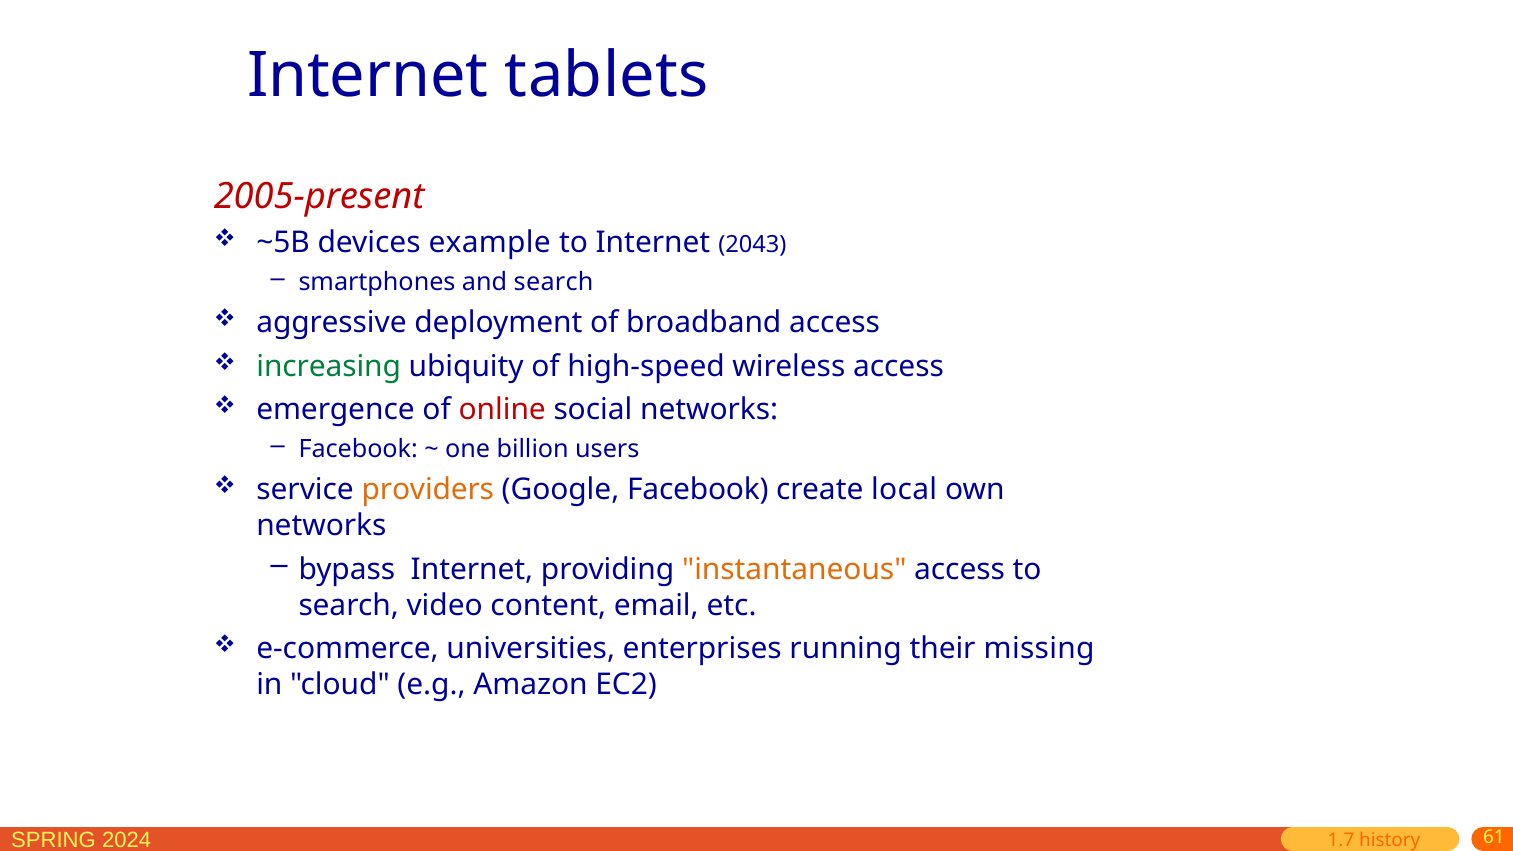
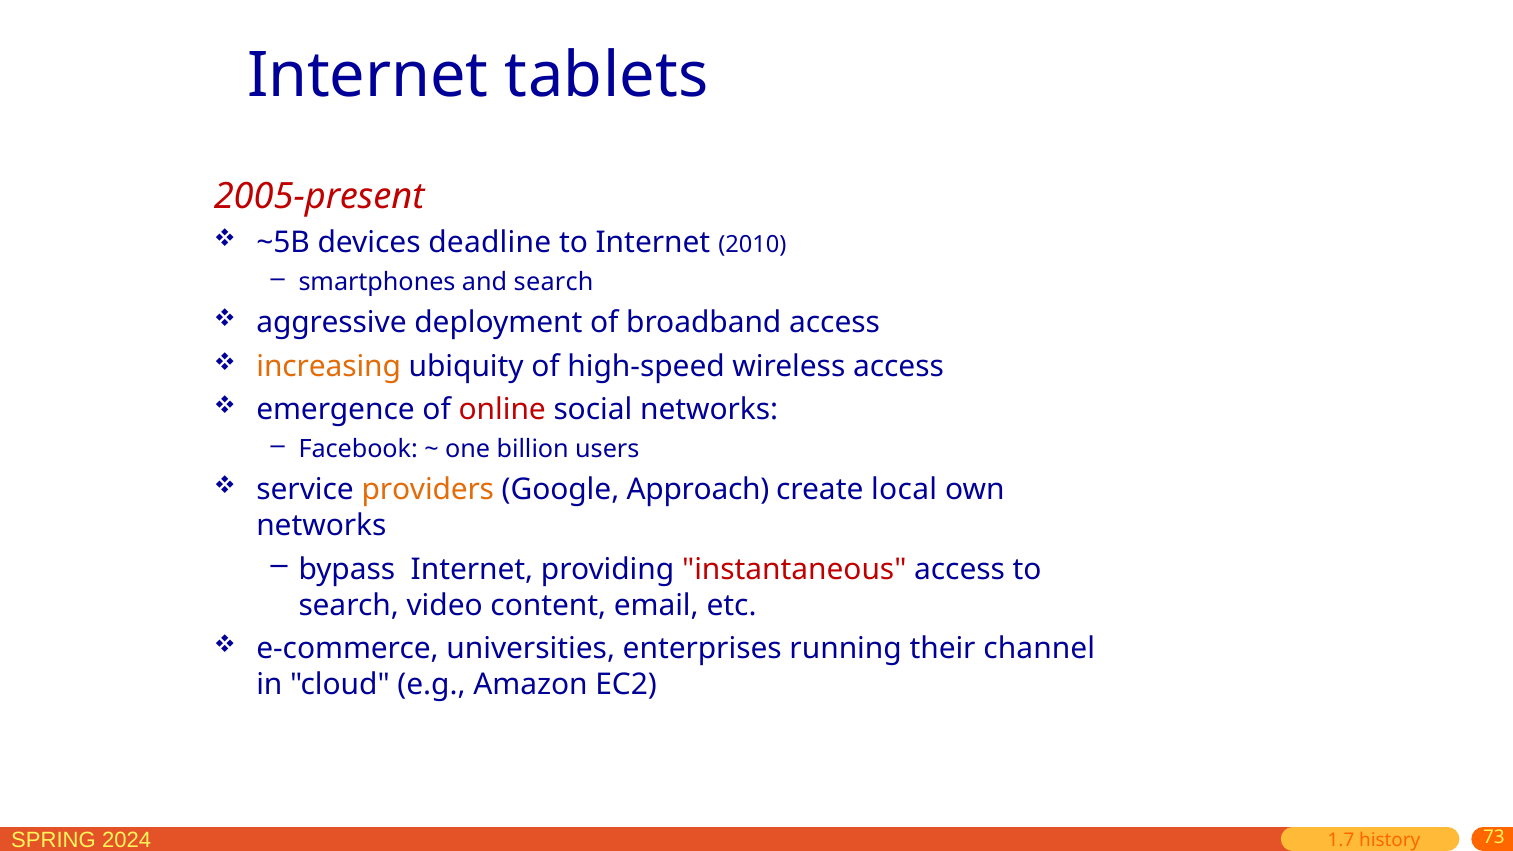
example: example -> deadline
2043: 2043 -> 2010
increasing colour: green -> orange
Google Facebook: Facebook -> Approach
instantaneous colour: orange -> red
missing: missing -> channel
61: 61 -> 73
